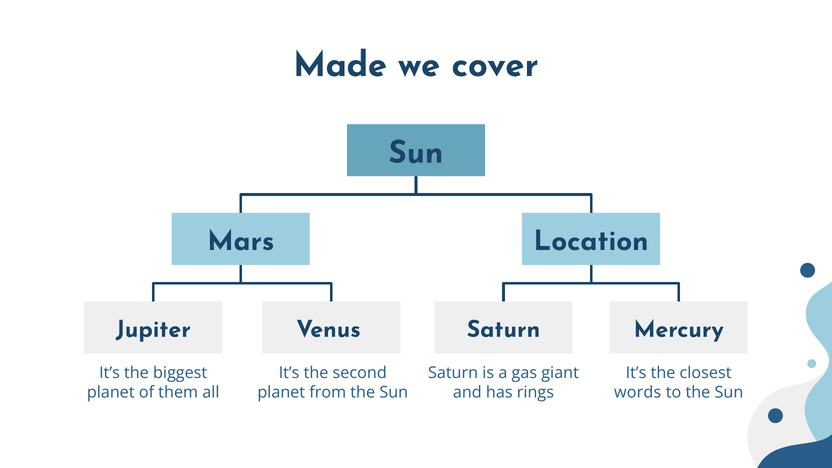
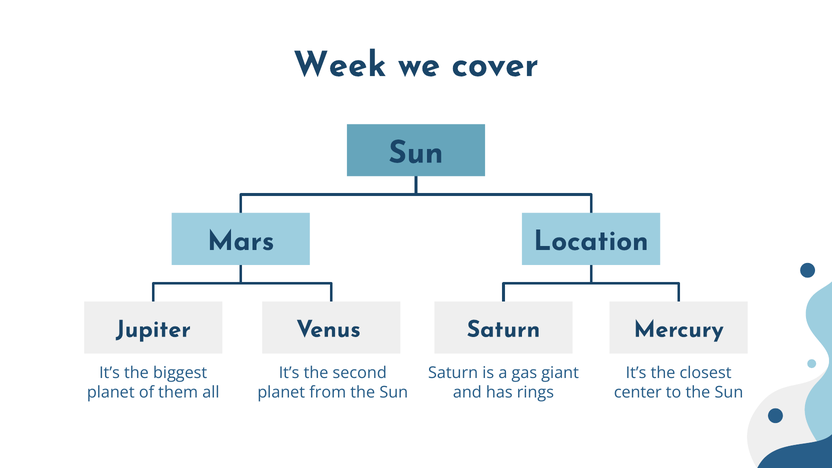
Made: Made -> Week
words: words -> center
